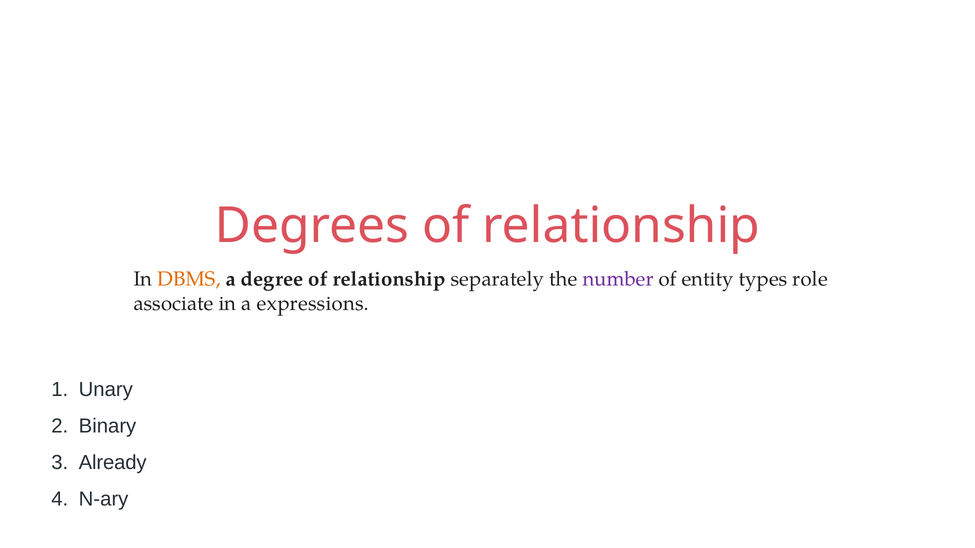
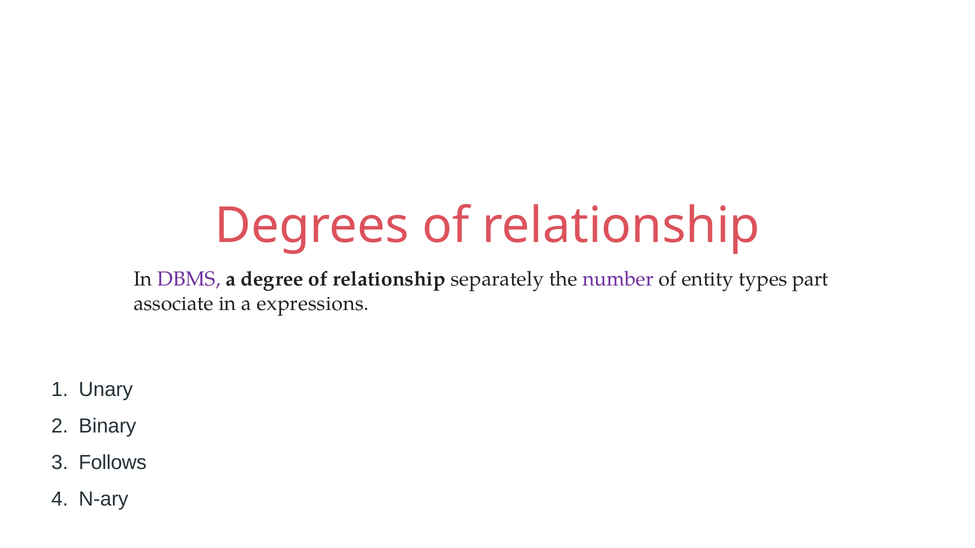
DBMS colour: orange -> purple
role: role -> part
Already: Already -> Follows
